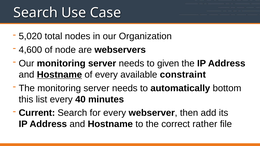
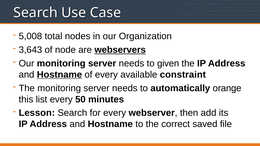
5,020: 5,020 -> 5,008
4,600: 4,600 -> 3,643
webservers underline: none -> present
bottom: bottom -> orange
40: 40 -> 50
Current: Current -> Lesson
rather: rather -> saved
